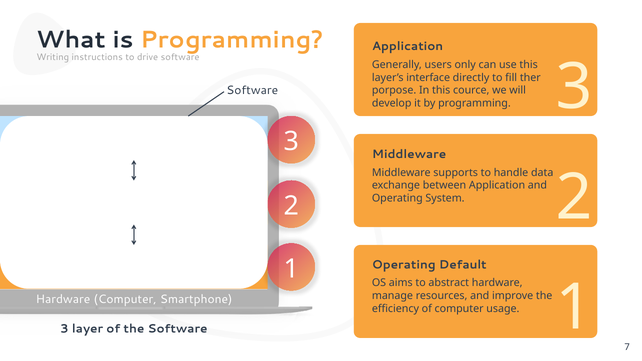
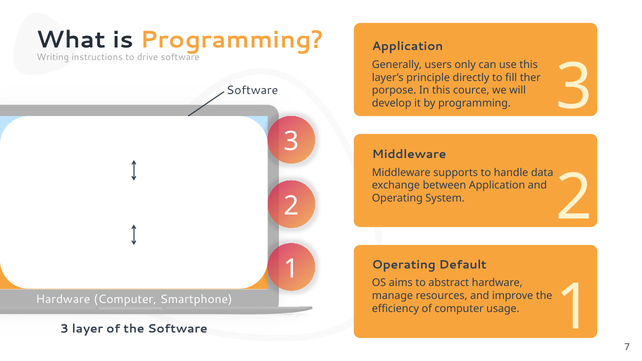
interface: interface -> principle
